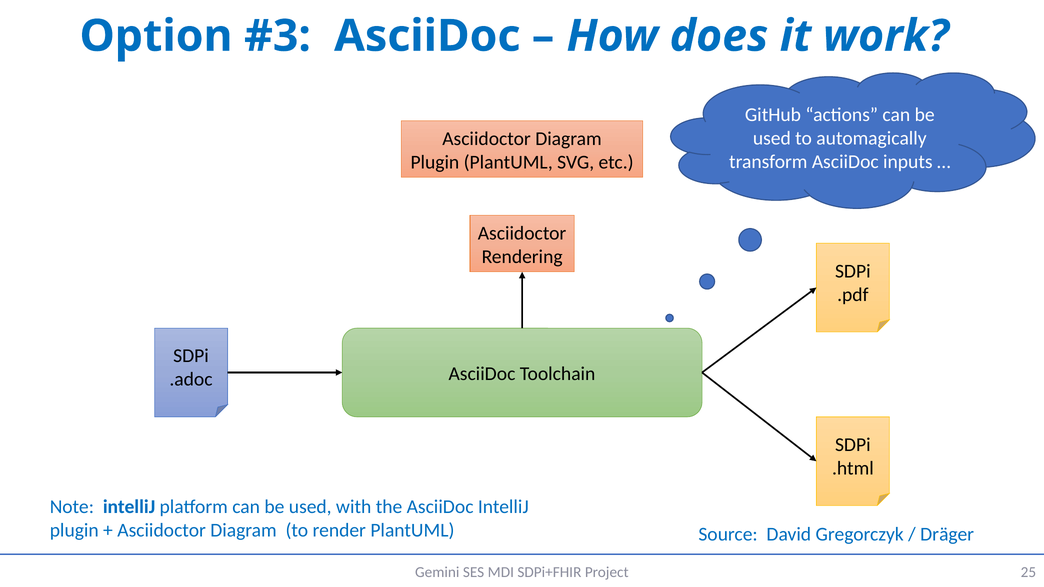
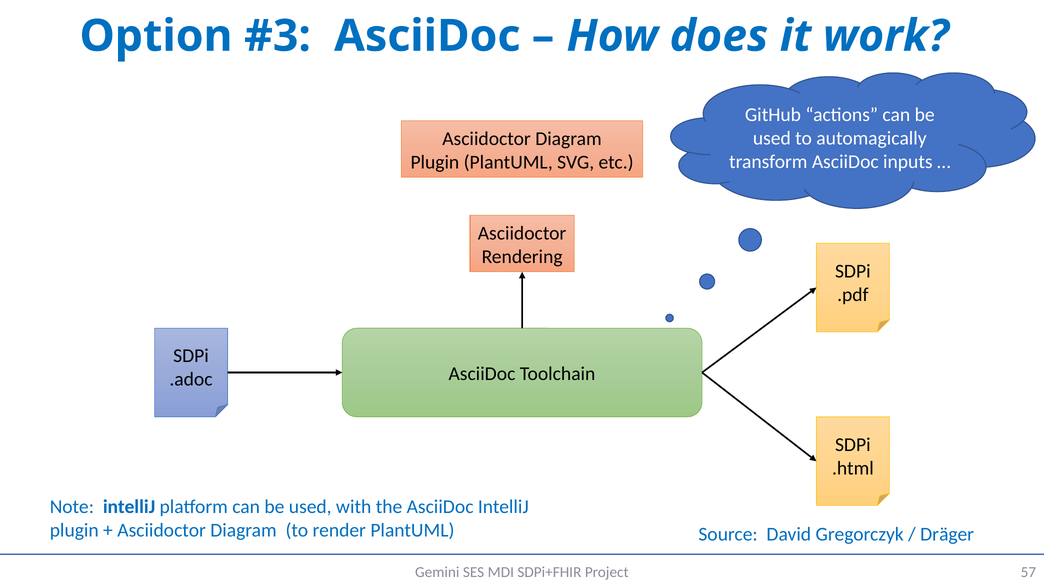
25: 25 -> 57
